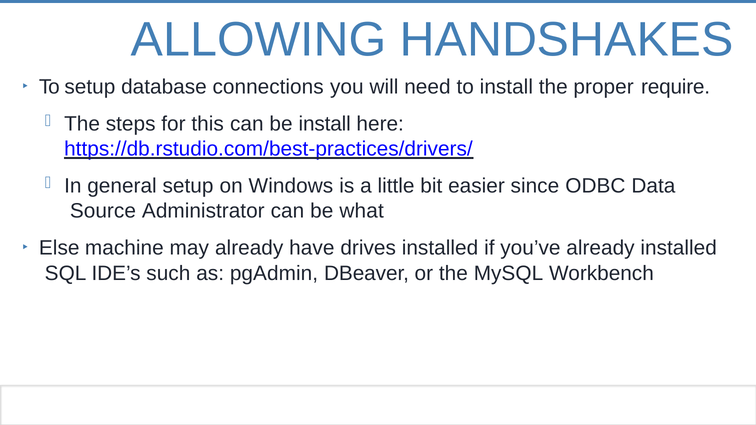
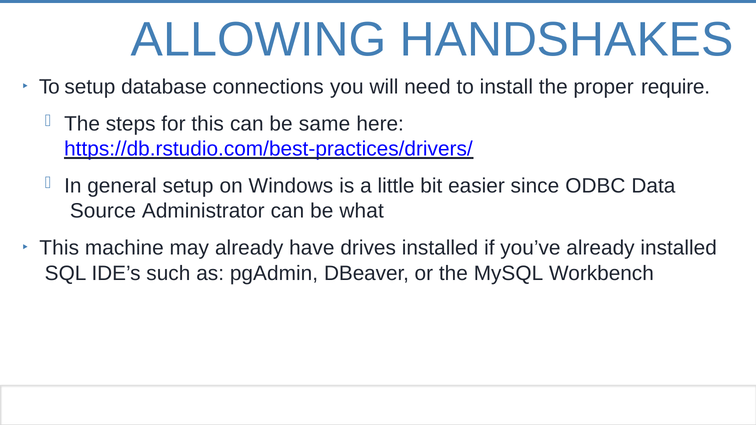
be install: install -> same
Else at (59, 248): Else -> This
